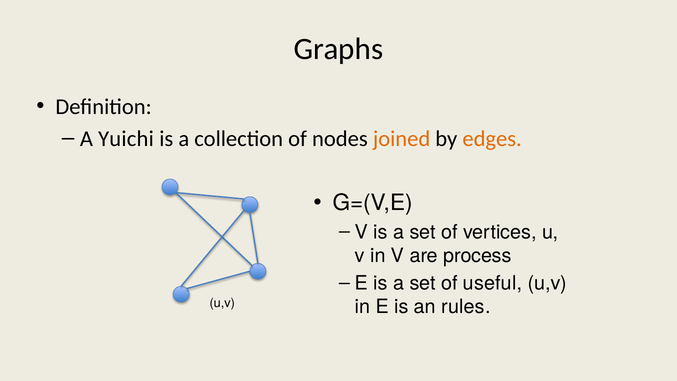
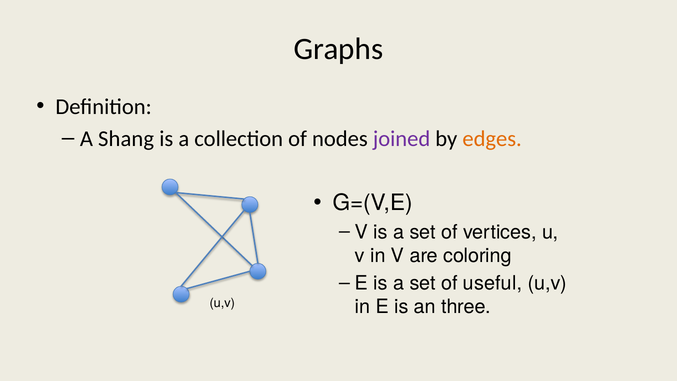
Yuichi: Yuichi -> Shang
joined colour: orange -> purple
process: process -> coloring
rules: rules -> three
